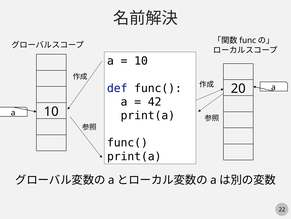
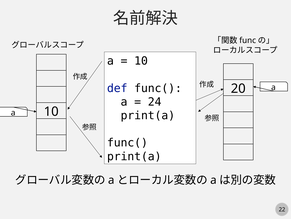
42: 42 -> 24
